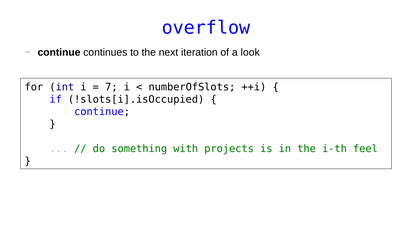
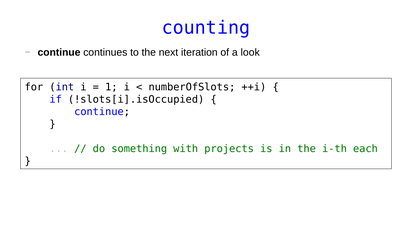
overflow: overflow -> counting
7: 7 -> 1
feel: feel -> each
